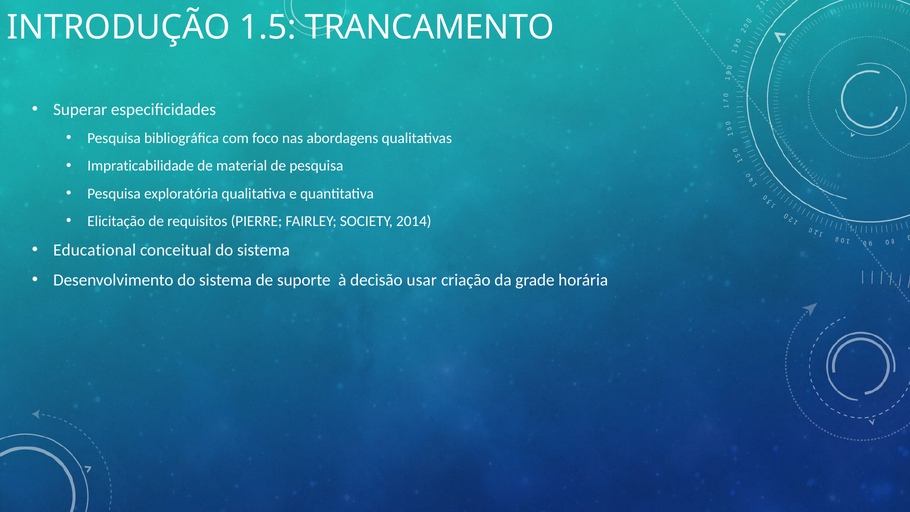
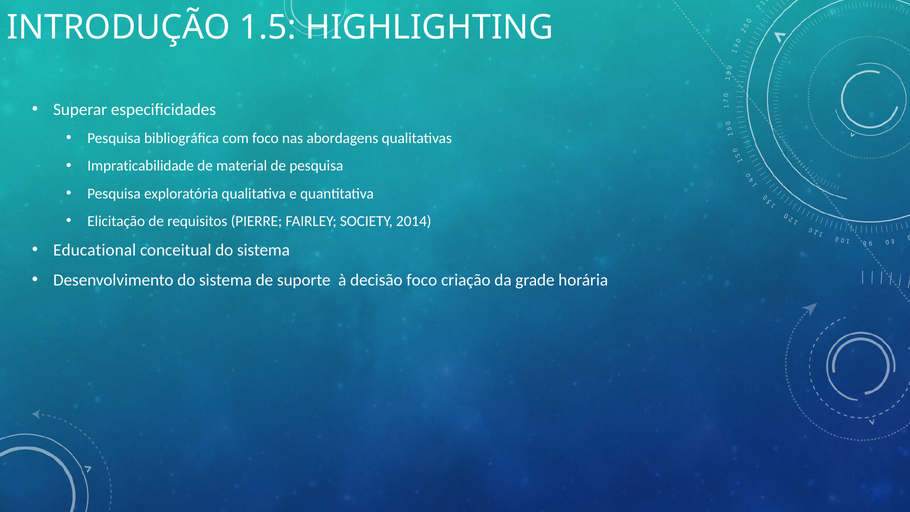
TRANCAMENTO: TRANCAMENTO -> HIGHLIGHTING
decisão usar: usar -> foco
